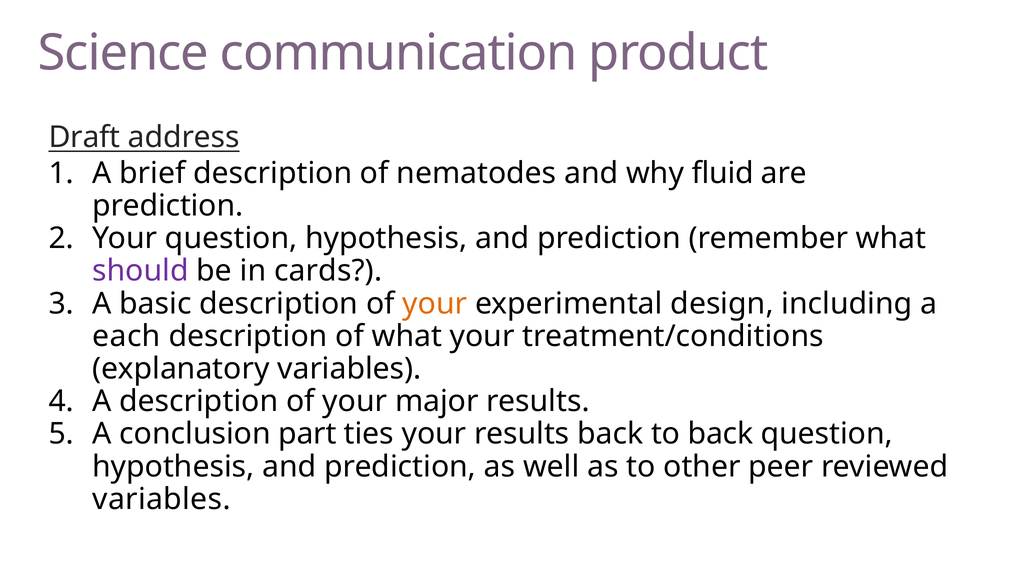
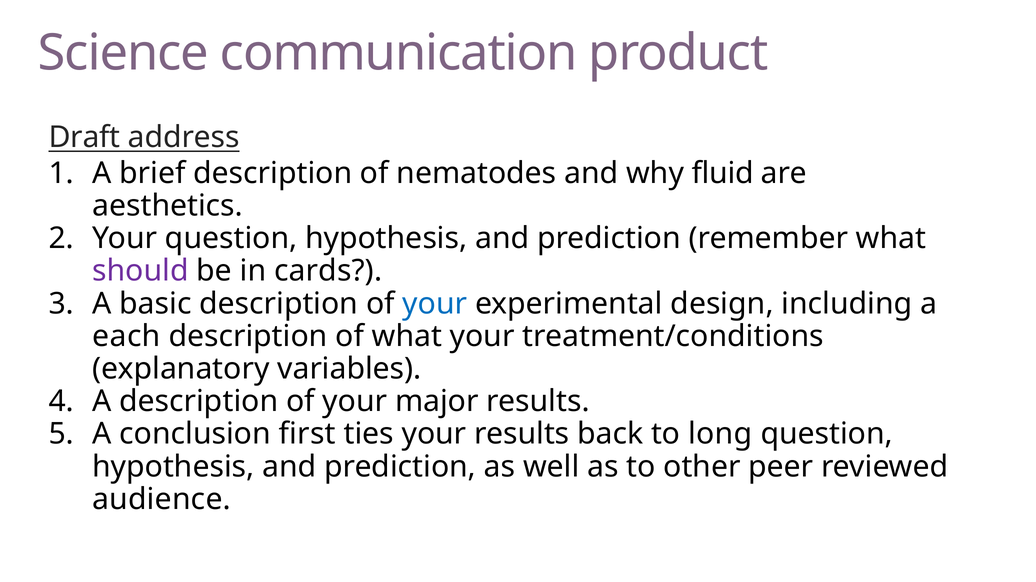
prediction at (168, 206): prediction -> aesthetics
your at (435, 304) colour: orange -> blue
part: part -> first
to back: back -> long
variables at (162, 500): variables -> audience
